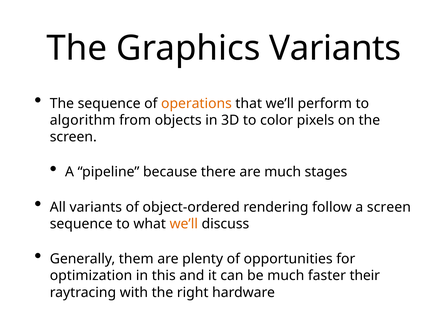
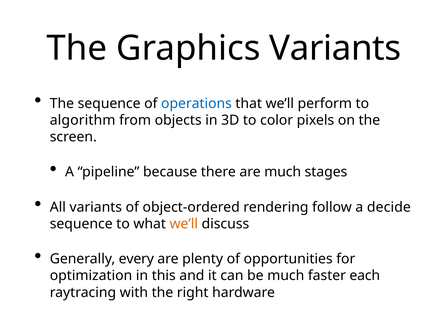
operations colour: orange -> blue
a screen: screen -> decide
them: them -> every
their: their -> each
